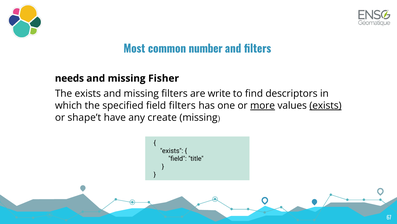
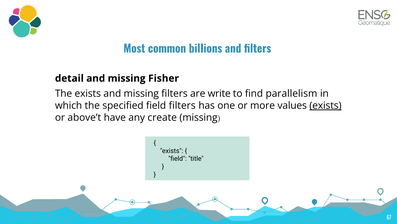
number: number -> billions
needs: needs -> detail
descriptors: descriptors -> parallelism
more underline: present -> none
shape’t: shape’t -> above’t
